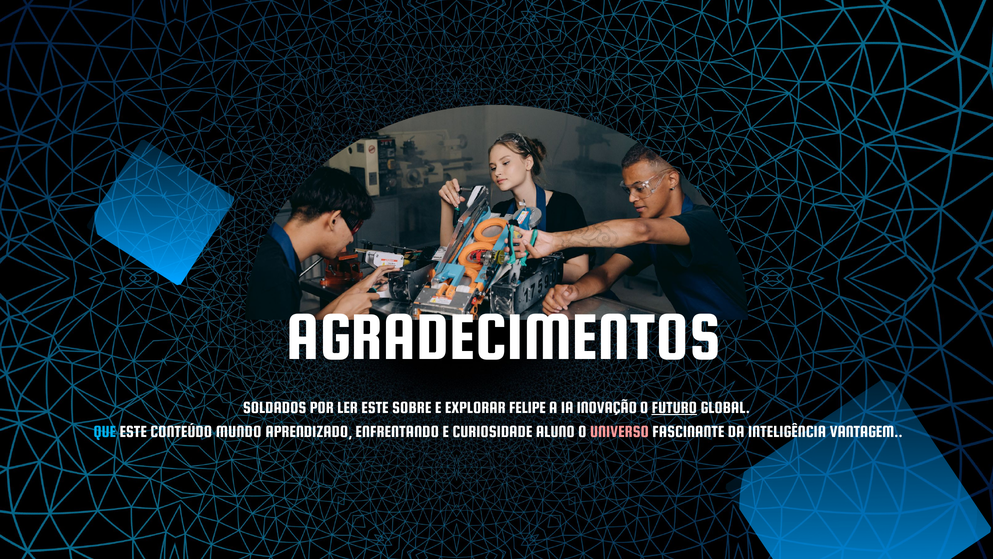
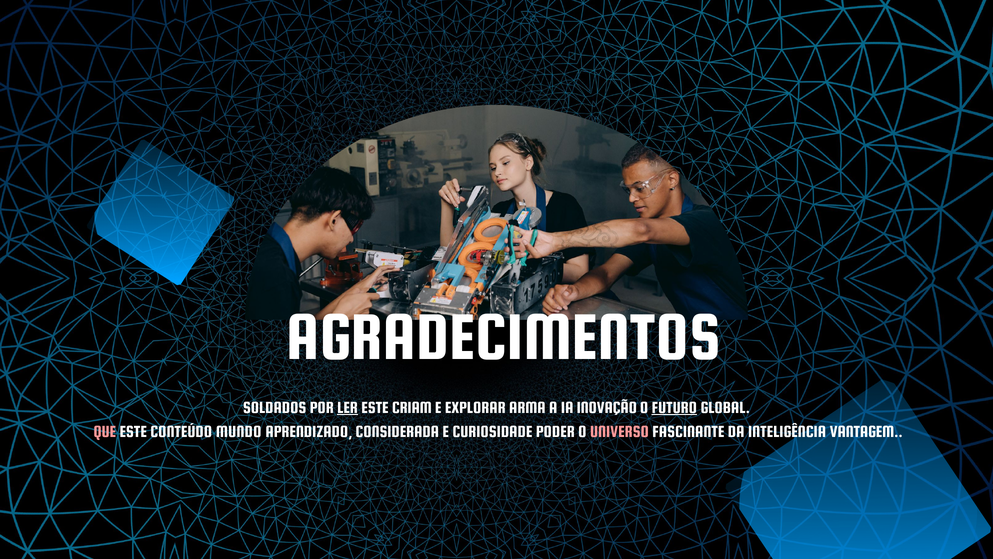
LER underline: none -> present
SOBRE: SOBRE -> CRIAM
FELIPE: FELIPE -> ARMA
QUE colour: light blue -> pink
ENFRENTANDO: ENFRENTANDO -> CONSIDERADA
ALUNO: ALUNO -> PODER
